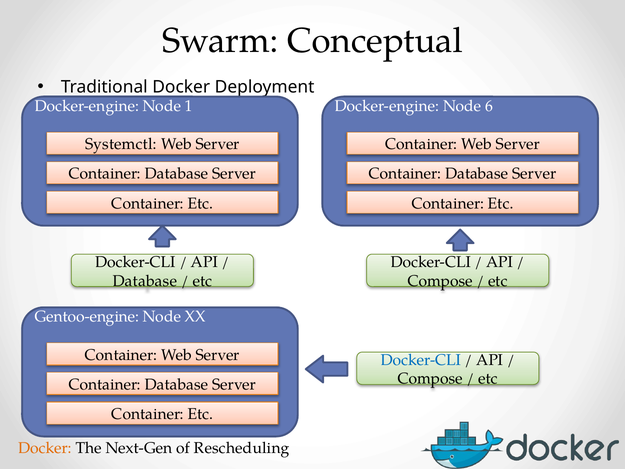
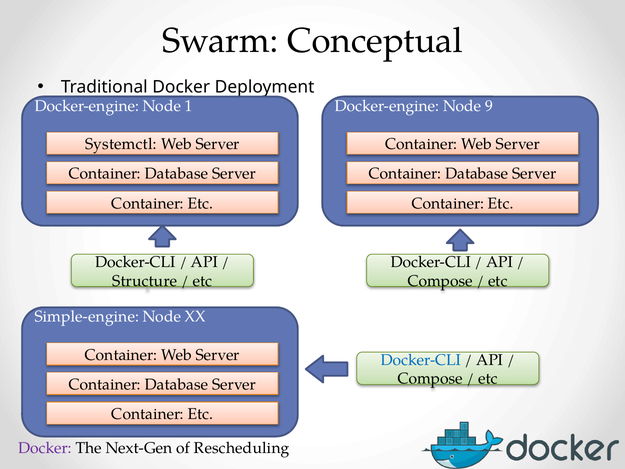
6: 6 -> 9
Database at (145, 281): Database -> Structure
Gentoo-engine: Gentoo-engine -> Simple-engine
Docker at (45, 448) colour: orange -> purple
